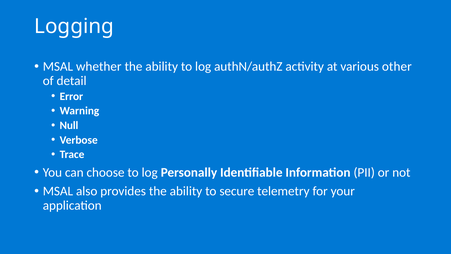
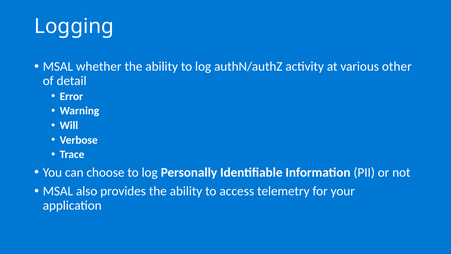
Null: Null -> Will
secure: secure -> access
